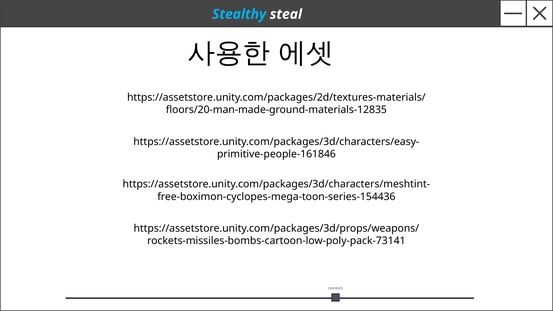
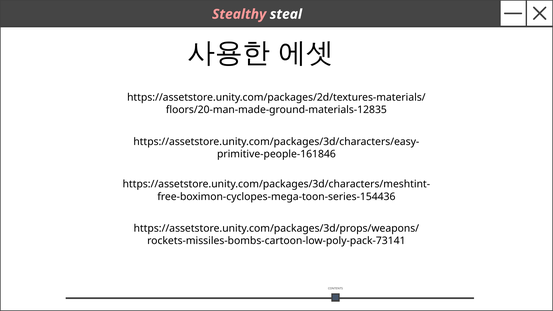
Stealthy colour: light blue -> pink
